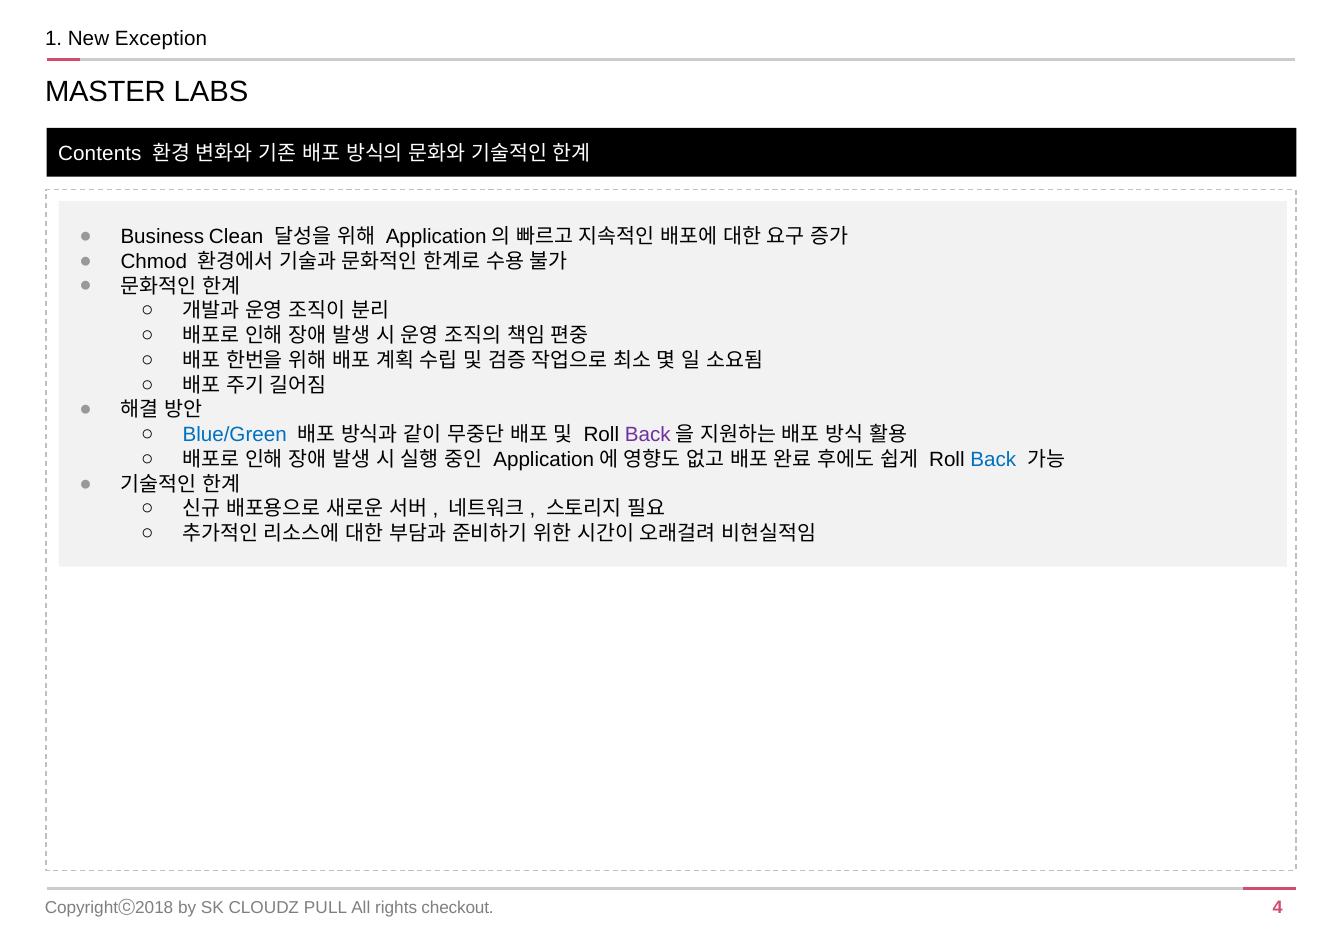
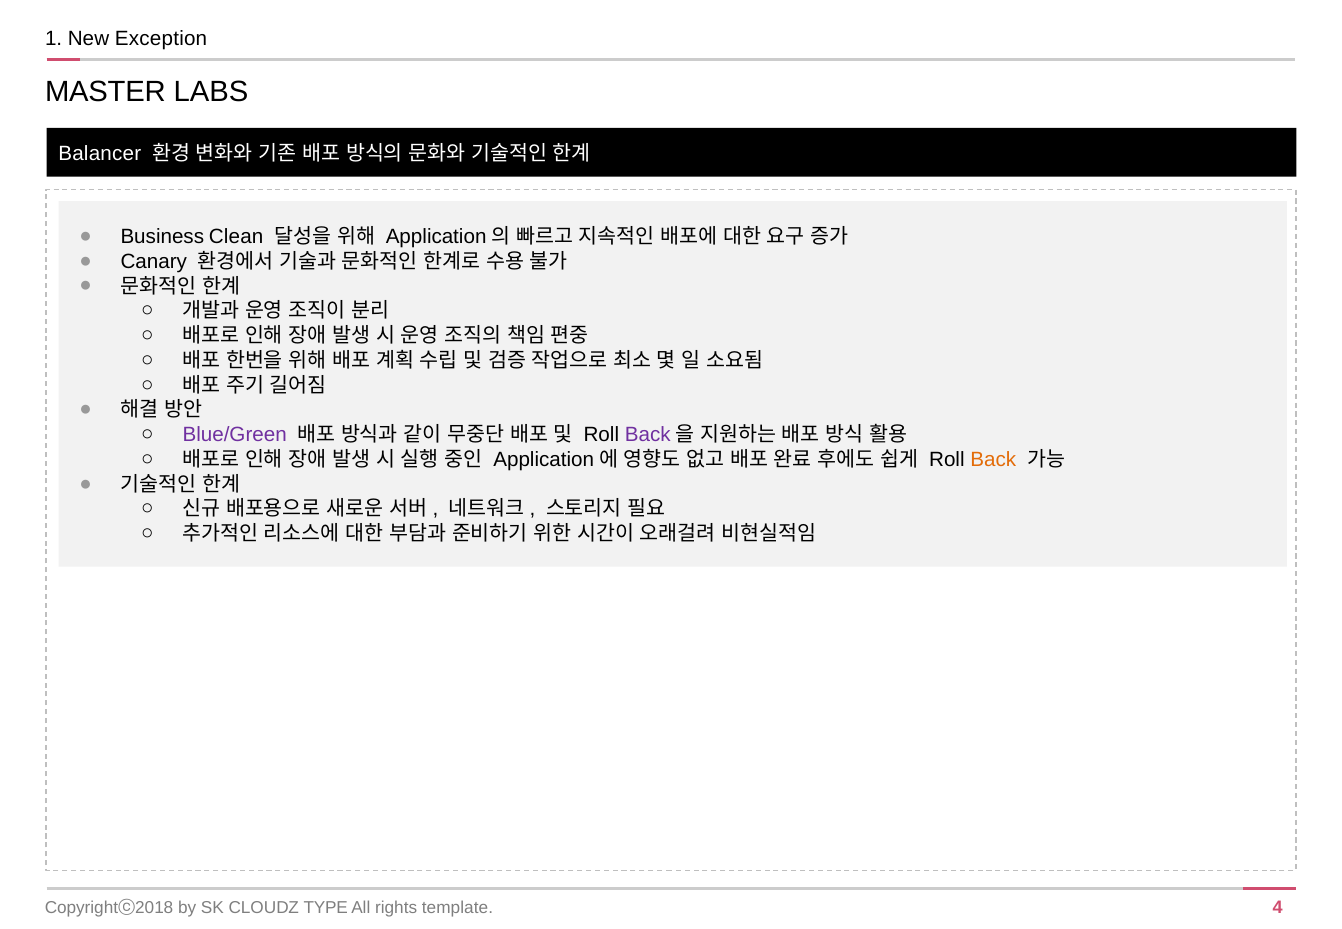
Contents: Contents -> Balancer
Chmod: Chmod -> Canary
Blue/Green colour: blue -> purple
Back at (993, 460) colour: blue -> orange
PULL: PULL -> TYPE
checkout: checkout -> template
